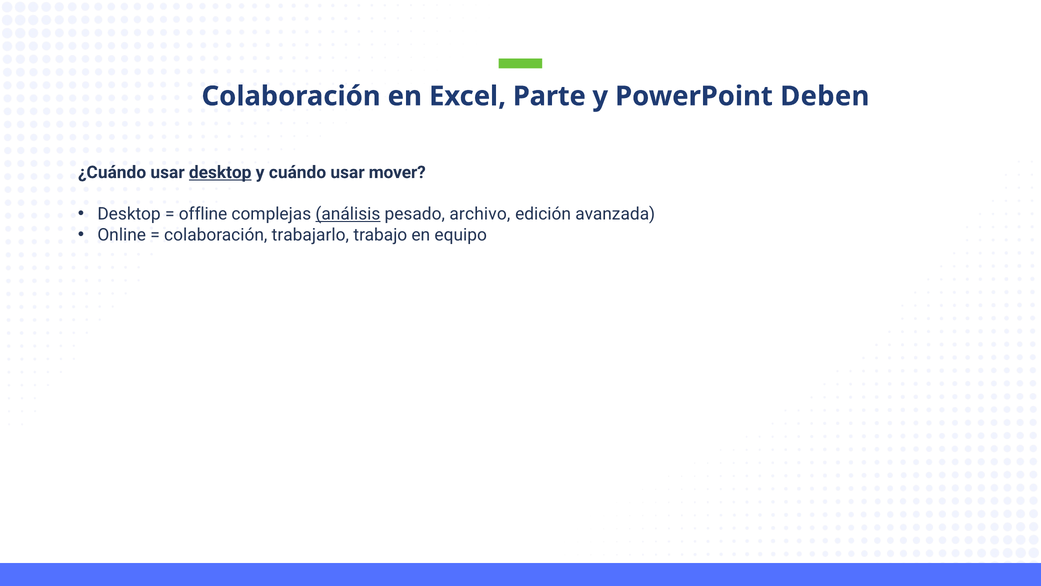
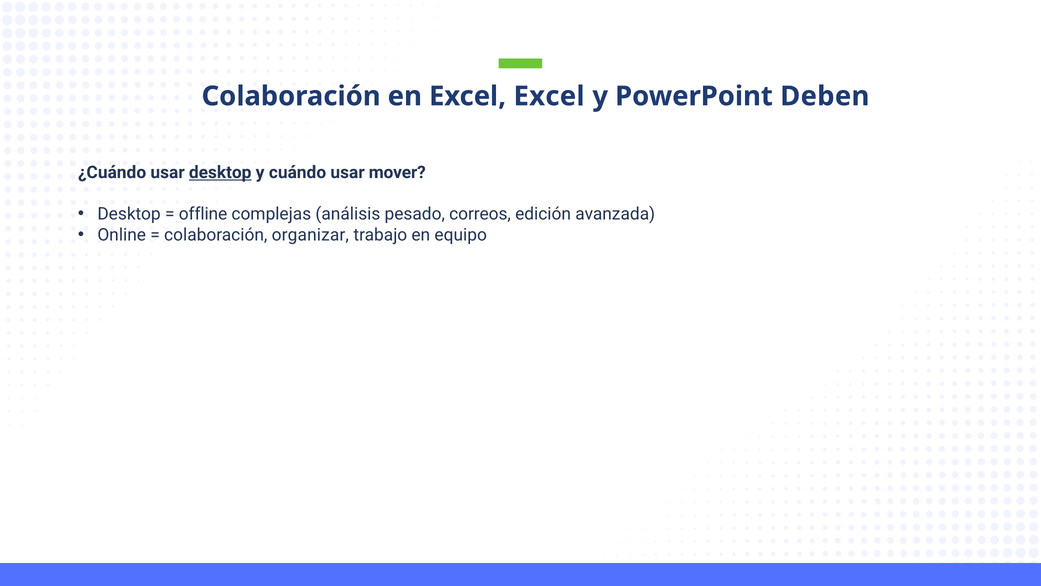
Excel Parte: Parte -> Excel
análisis underline: present -> none
archivo: archivo -> correos
trabajarlo: trabajarlo -> organizar
